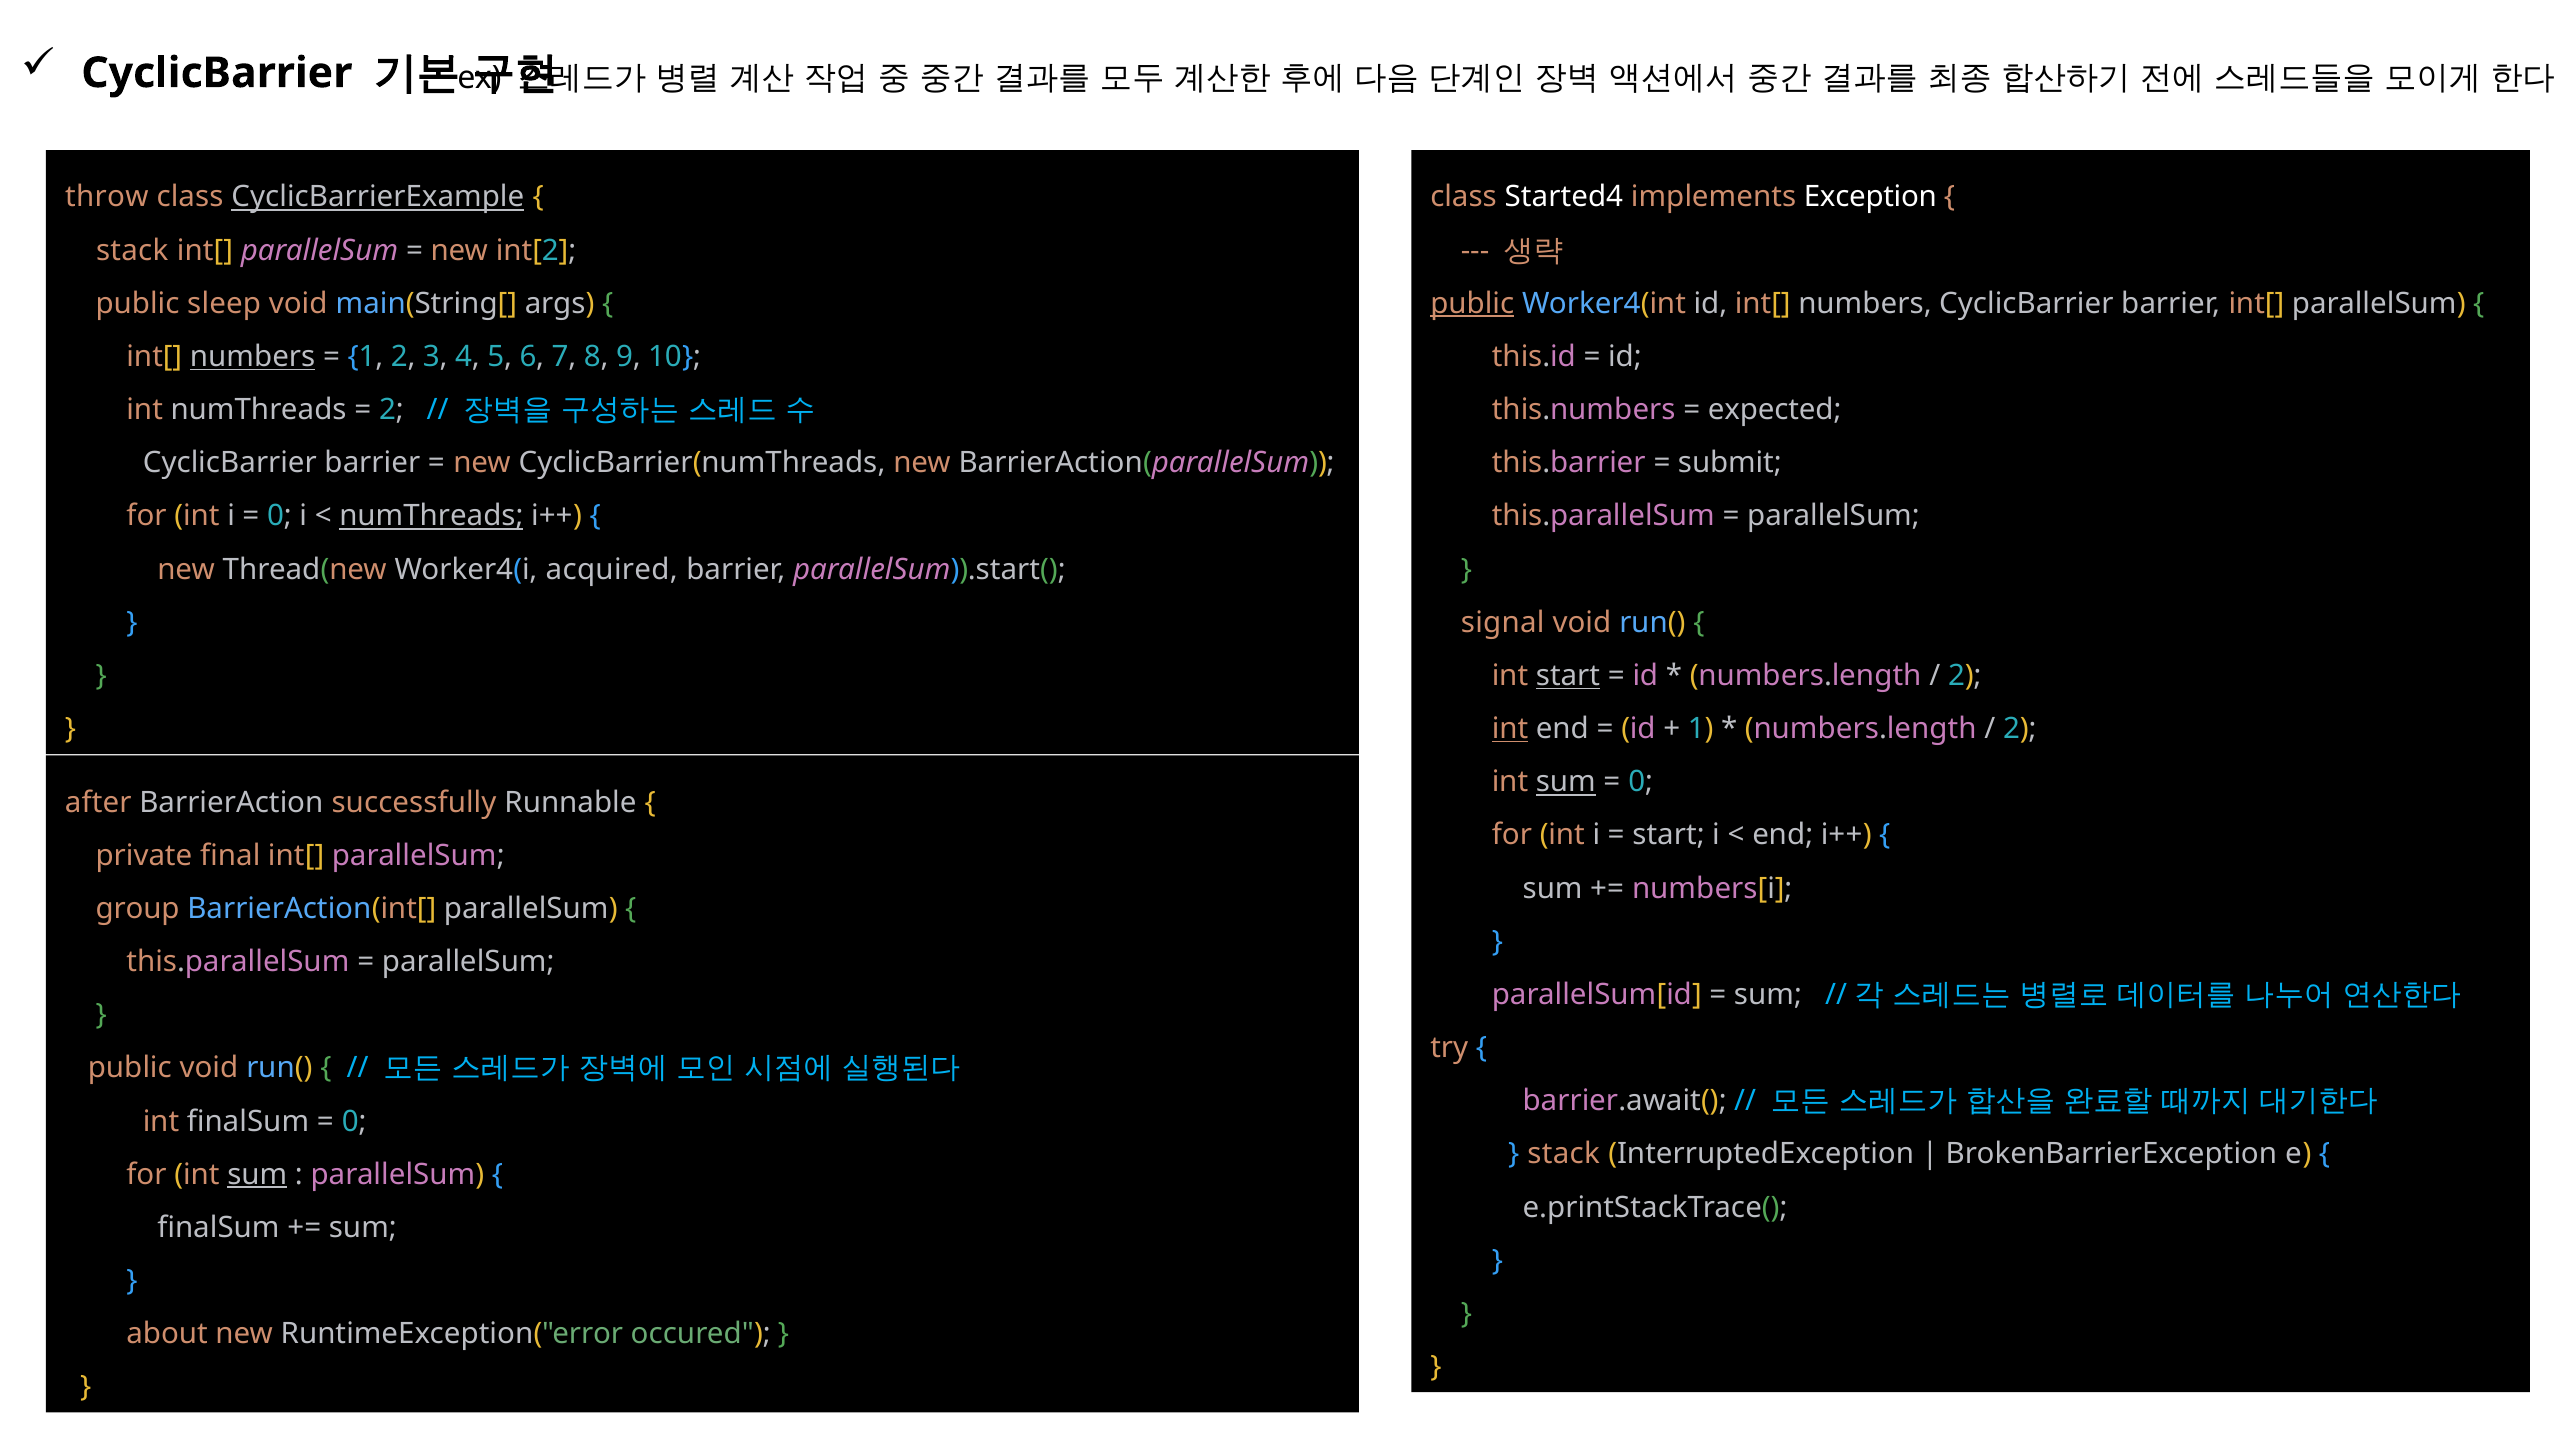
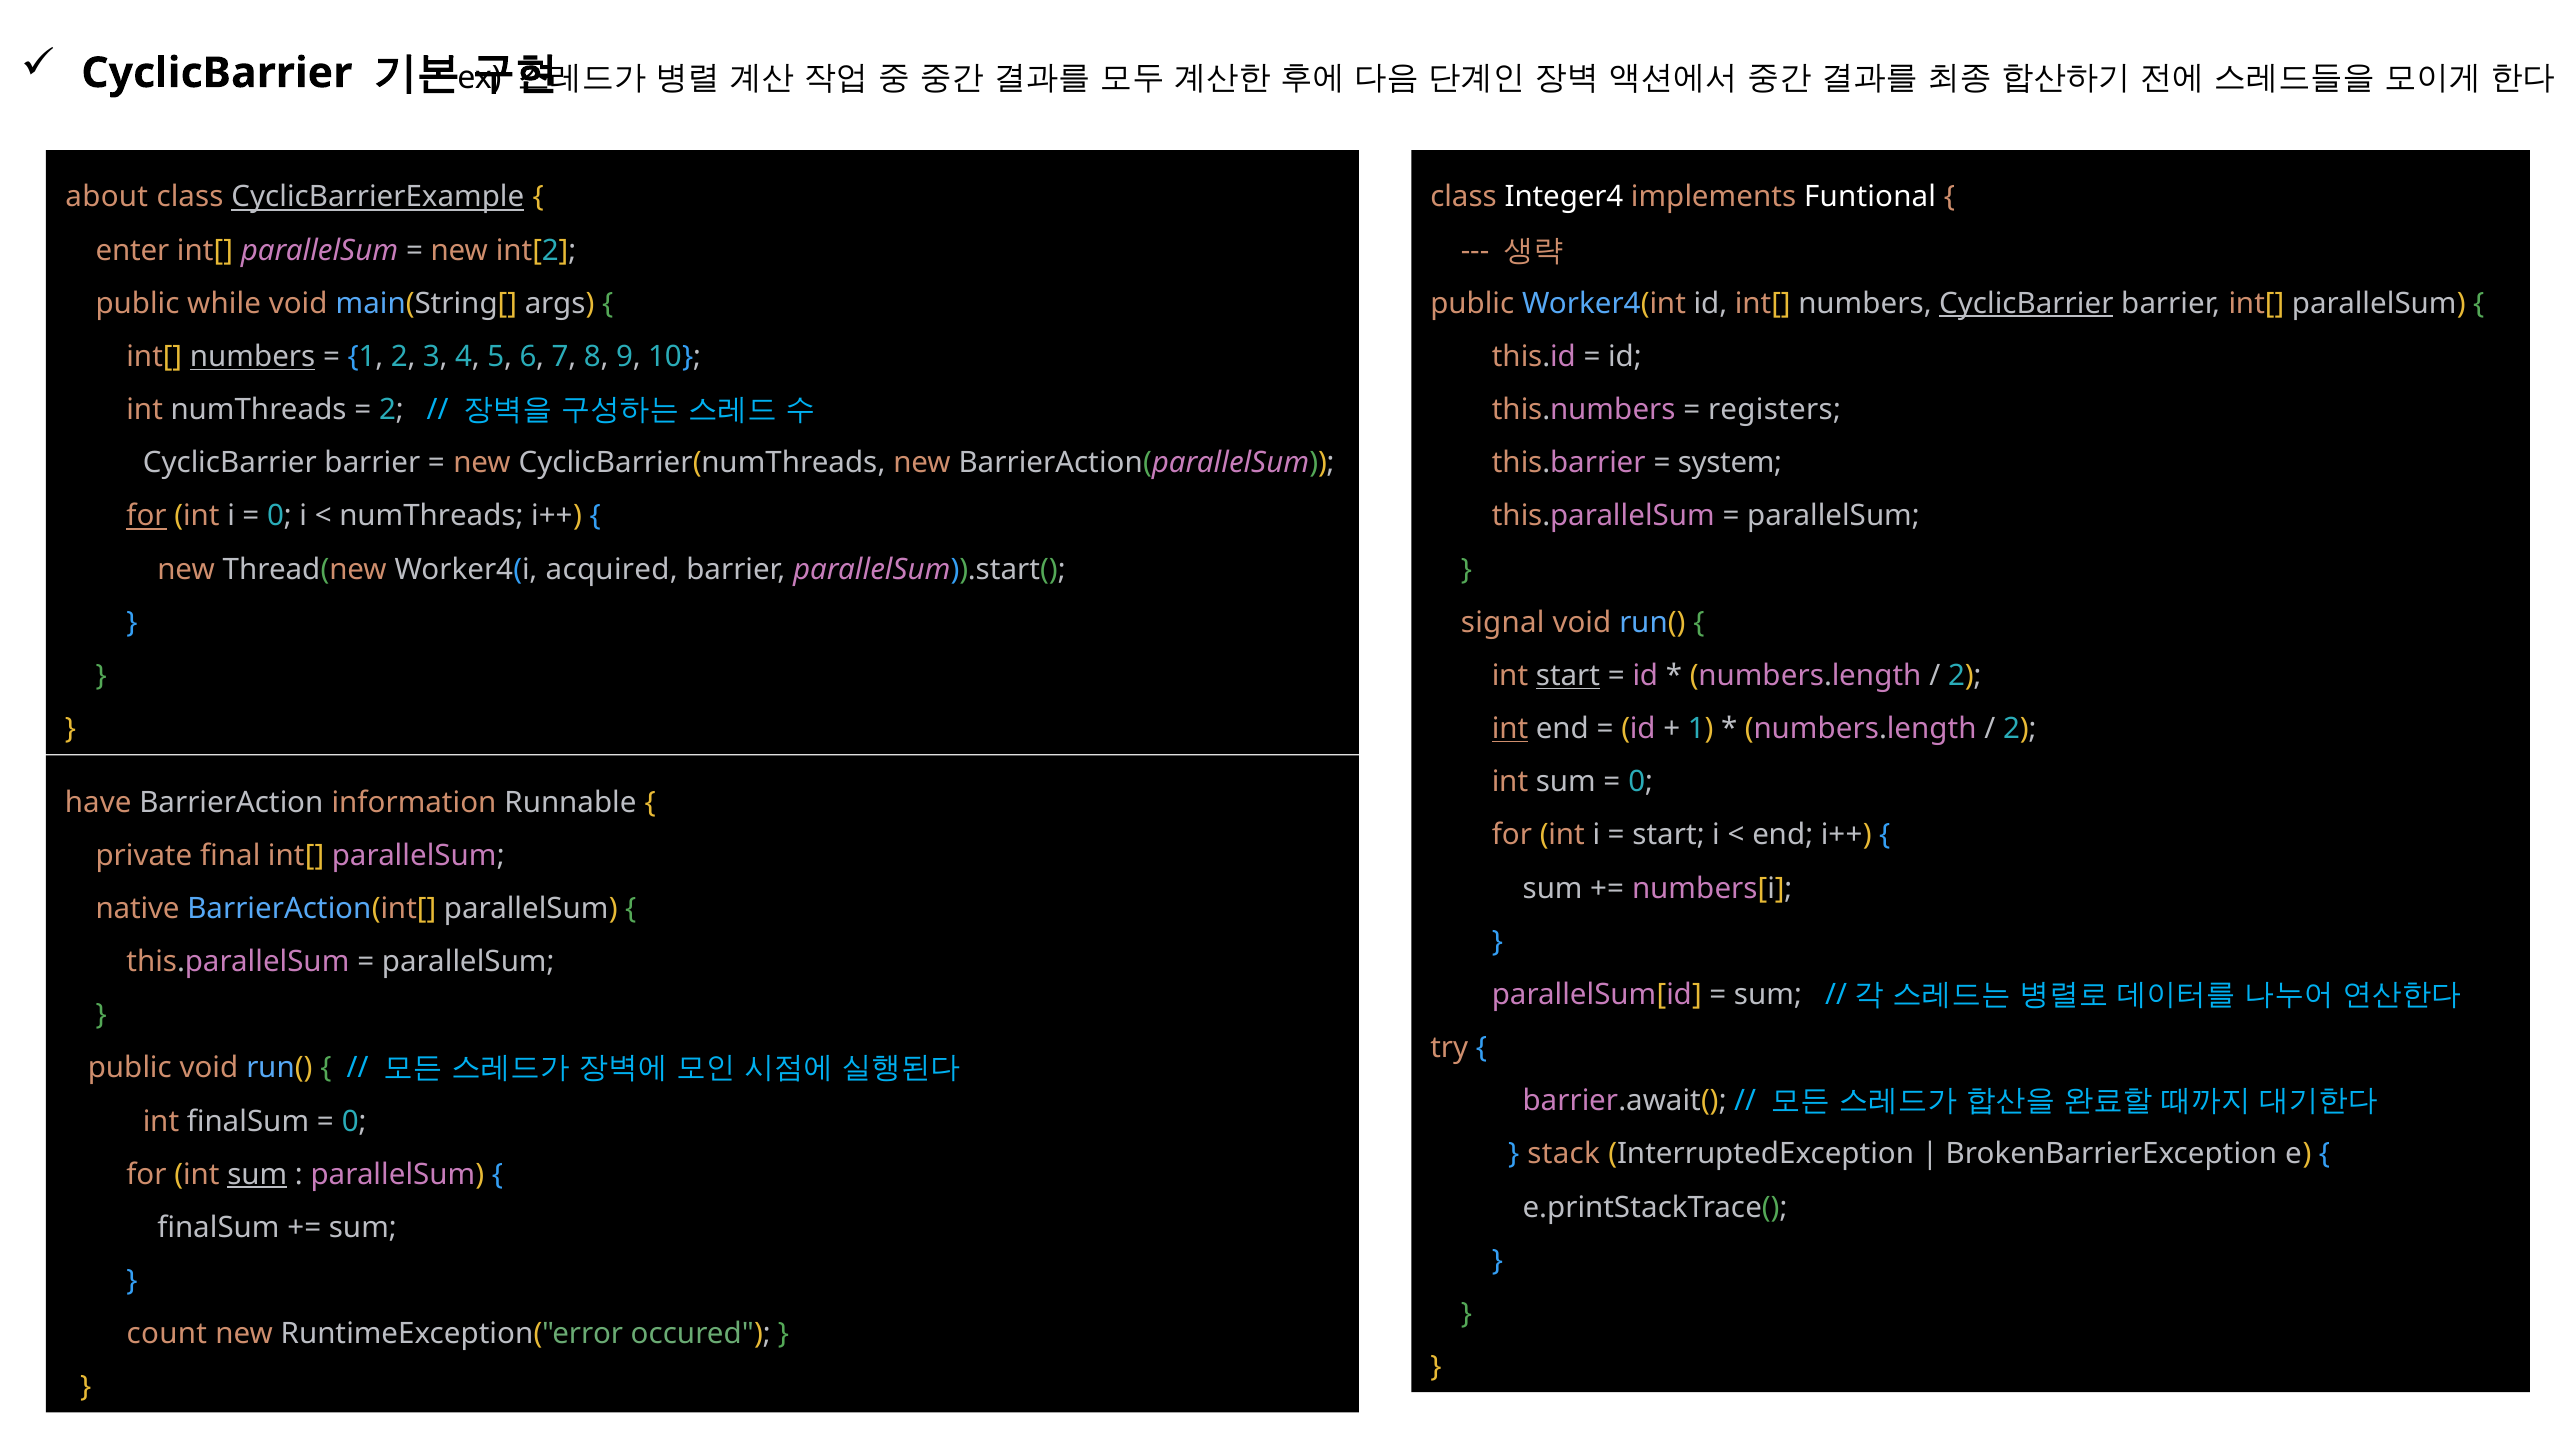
throw: throw -> about
Started4: Started4 -> Integer4
Exception: Exception -> Funtional
stack at (132, 250): stack -> enter
sleep: sleep -> while
public at (1472, 304) underline: present -> none
CyclicBarrier at (2026, 304) underline: none -> present
expected: expected -> registers
submit: submit -> system
for at (147, 516) underline: none -> present
numThreads at (431, 516) underline: present -> none
sum at (1566, 782) underline: present -> none
after: after -> have
successfully: successfully -> information
group: group -> native
about: about -> count
